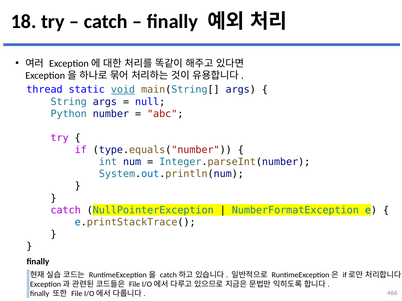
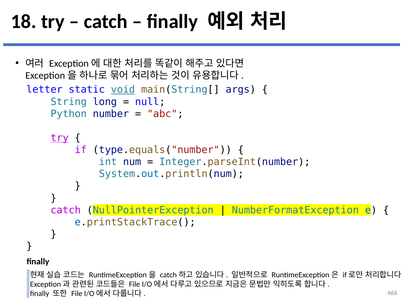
thread: thread -> letter
String args: args -> long
try at (60, 138) underline: none -> present
